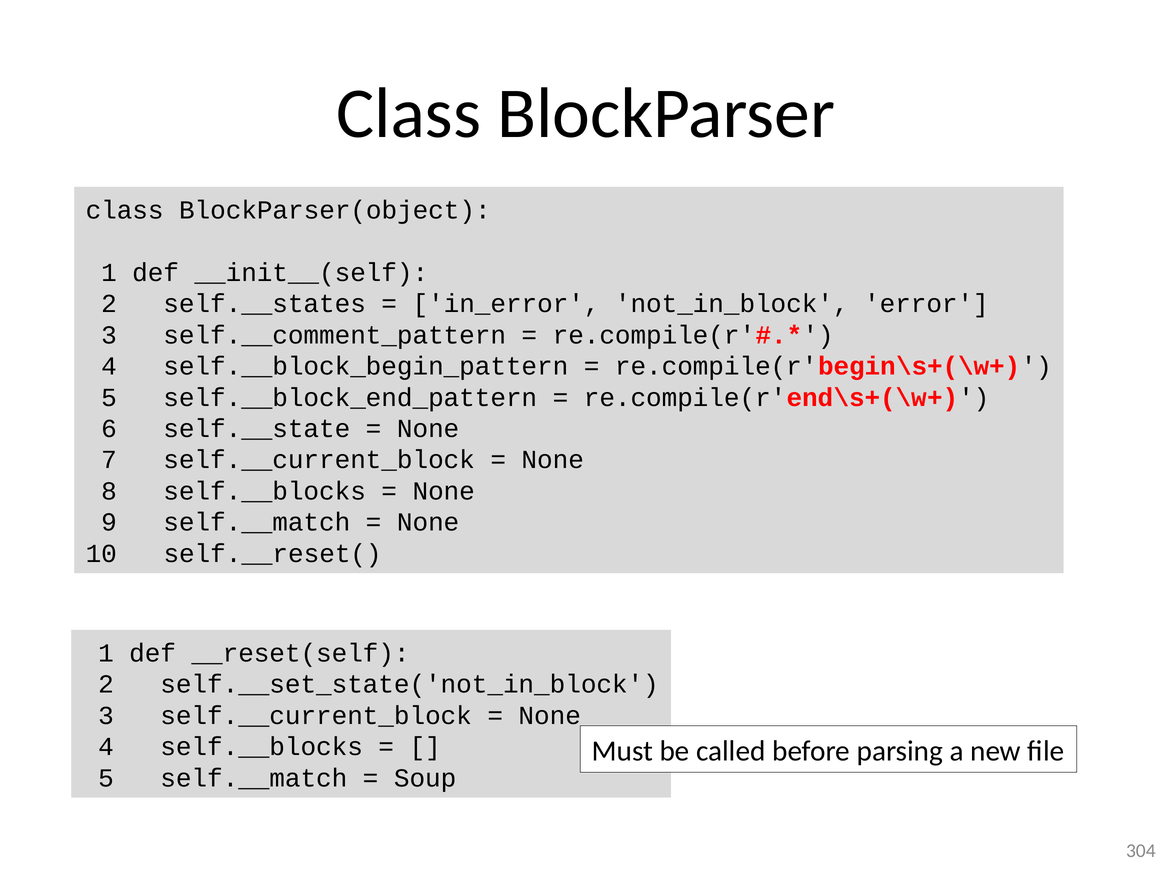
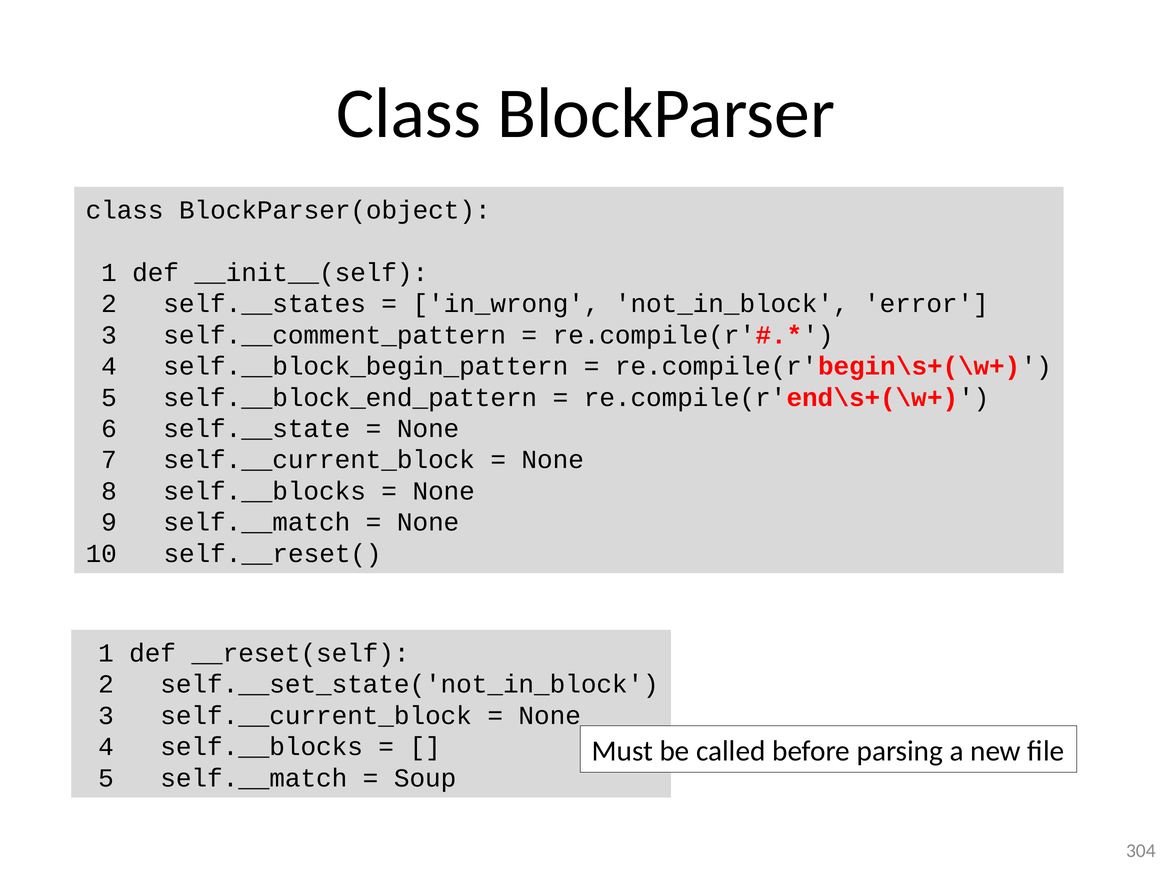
in_error: in_error -> in_wrong
